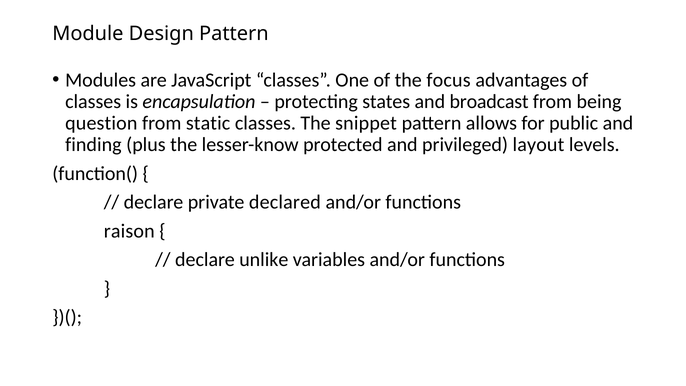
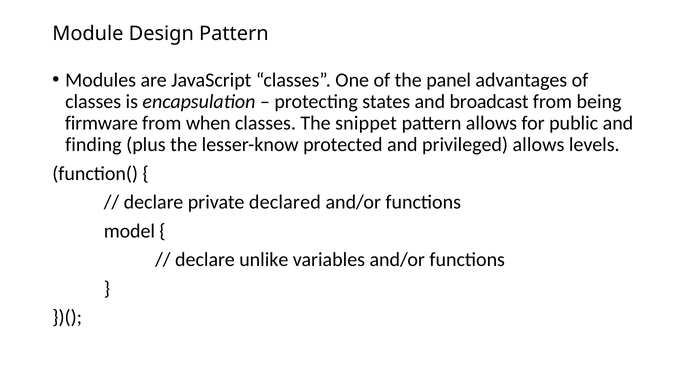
focus: focus -> panel
question: question -> firmware
static: static -> when
privileged layout: layout -> allows
raison: raison -> model
